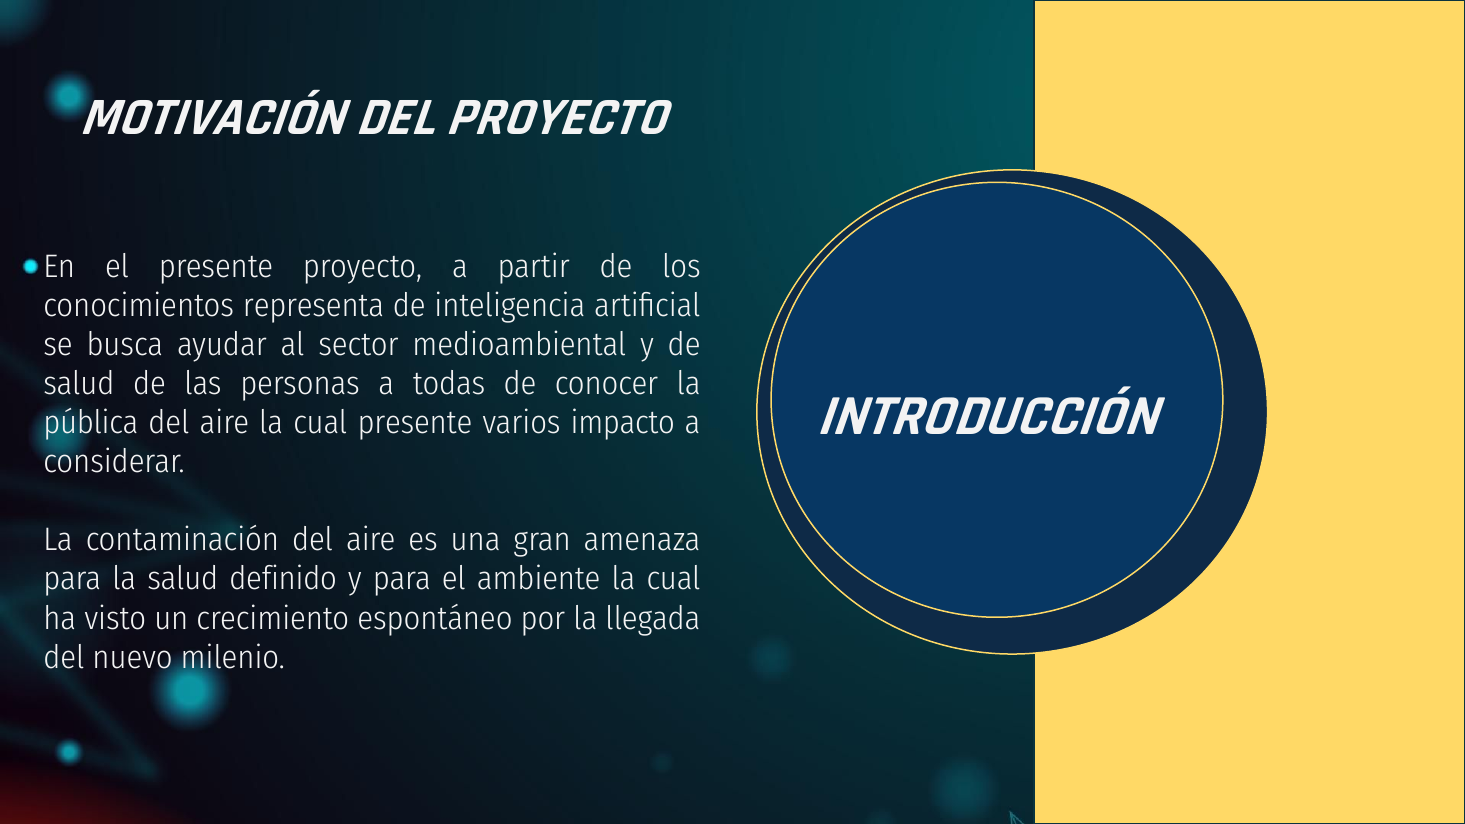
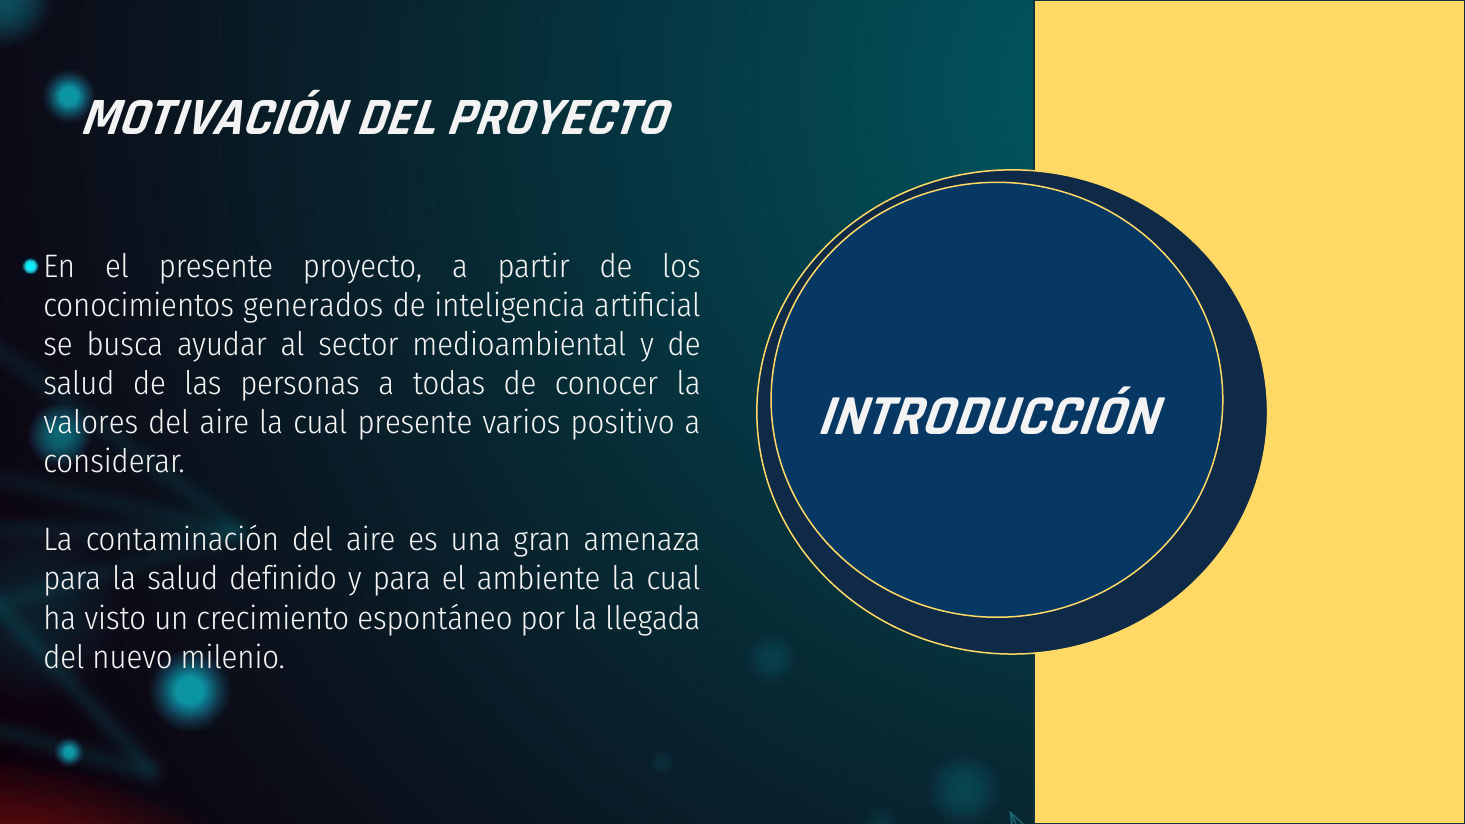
representa: representa -> generados
pública: pública -> valores
impacto: impacto -> positivo
